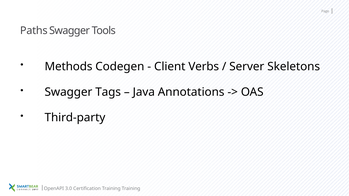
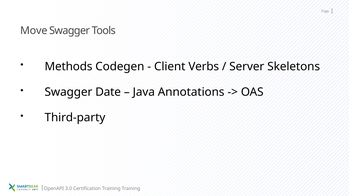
Paths: Paths -> Move
Tags: Tags -> Date
